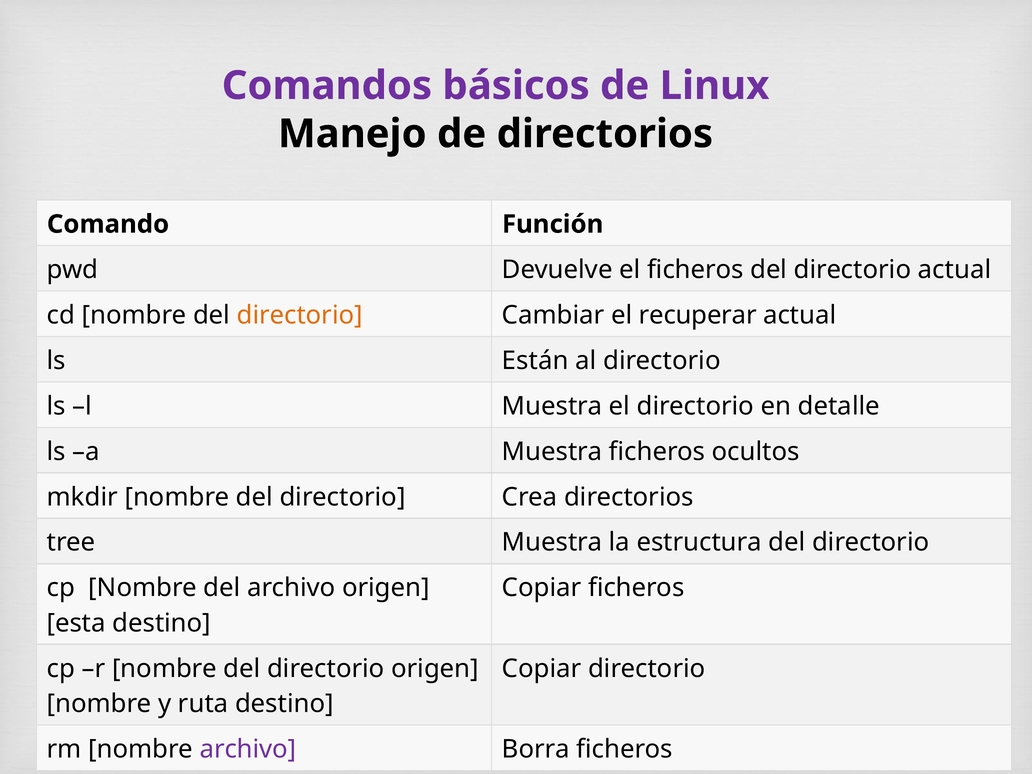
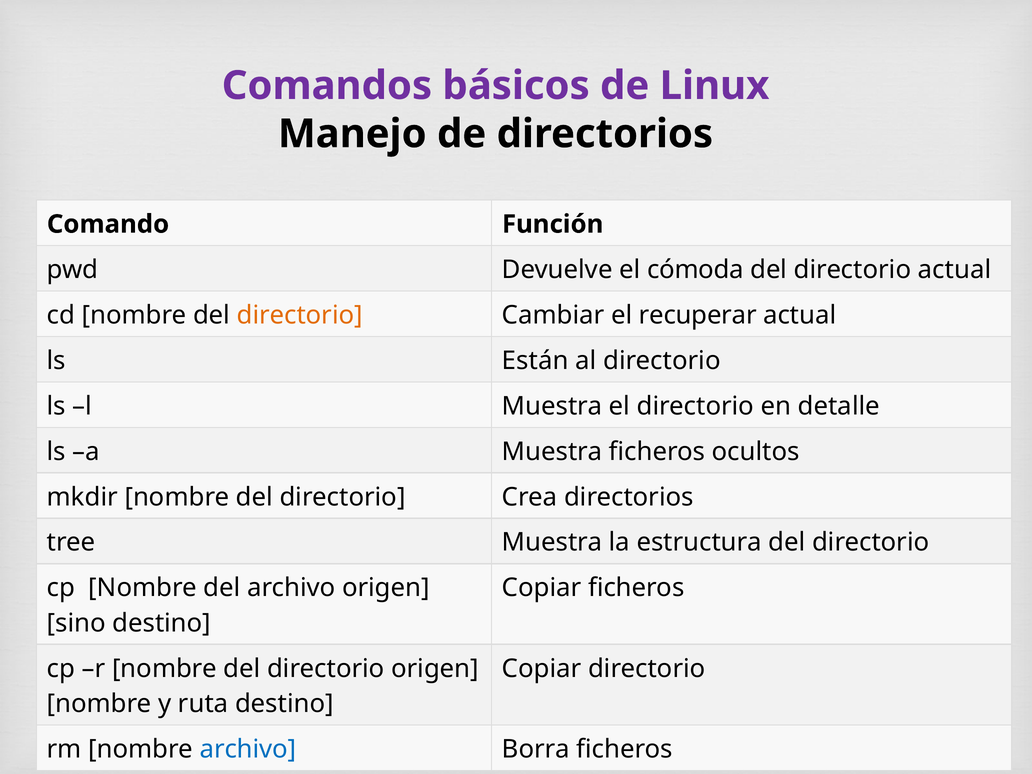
el ficheros: ficheros -> cómoda
esta: esta -> sino
archivo at (248, 749) colour: purple -> blue
